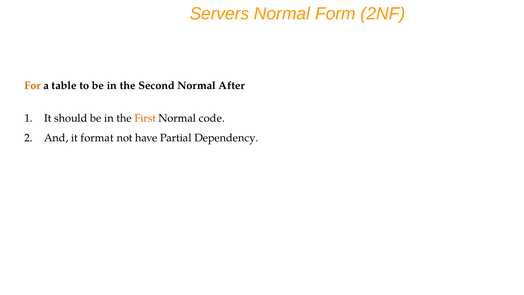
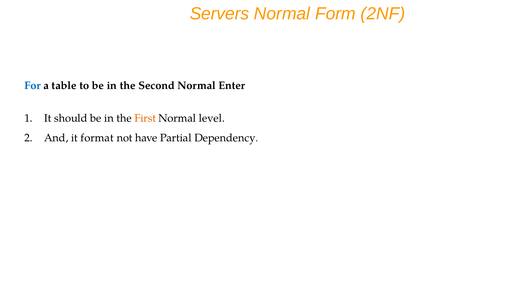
For colour: orange -> blue
After: After -> Enter
code: code -> level
